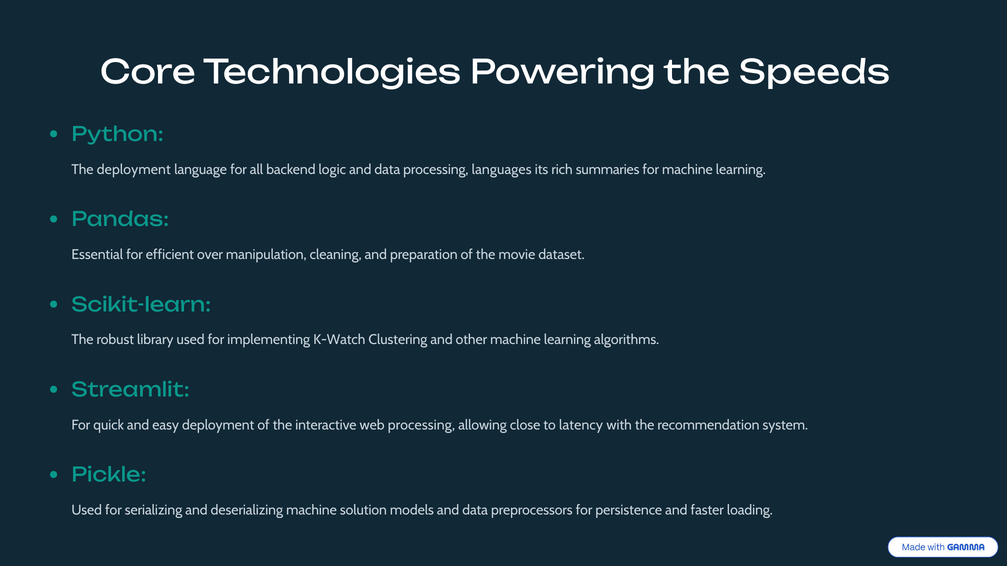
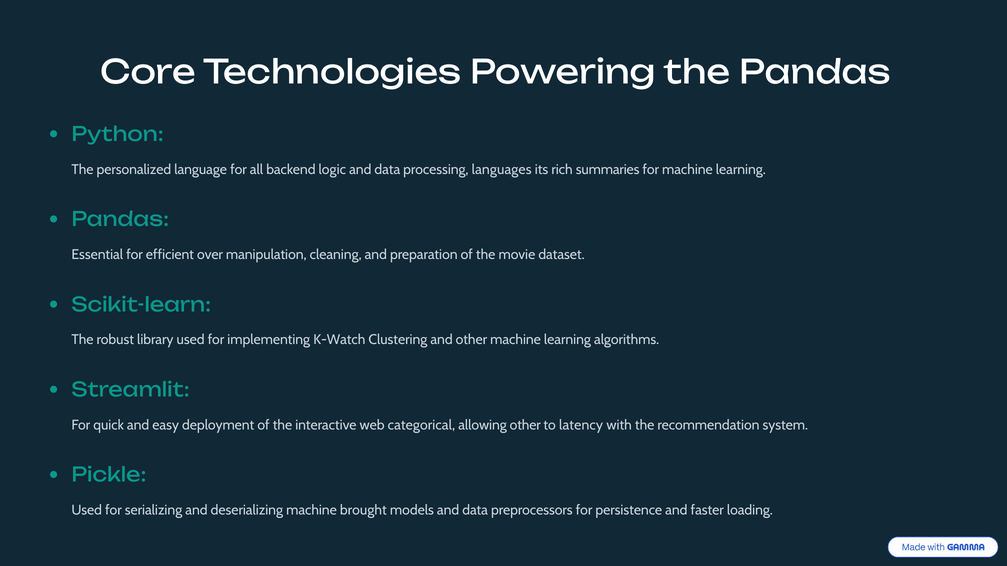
the Speeds: Speeds -> Pandas
The deployment: deployment -> personalized
web processing: processing -> categorical
allowing close: close -> other
solution: solution -> brought
